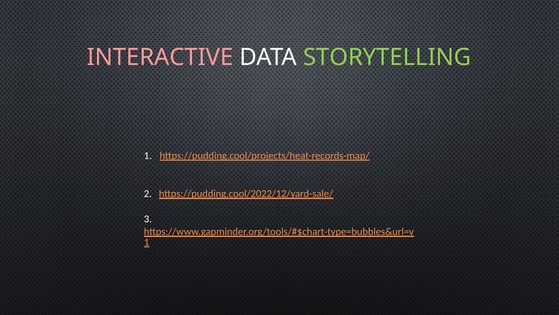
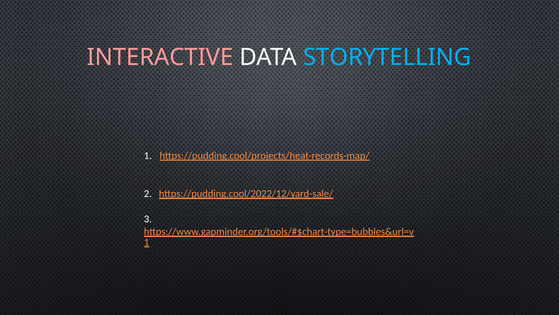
STORYTELLING colour: light green -> light blue
